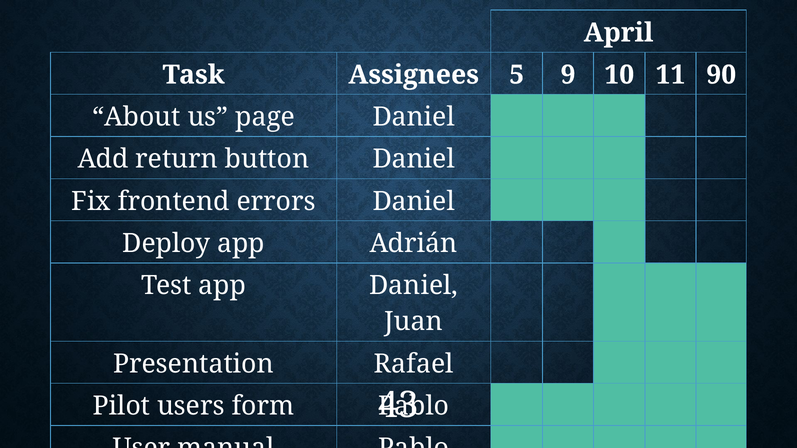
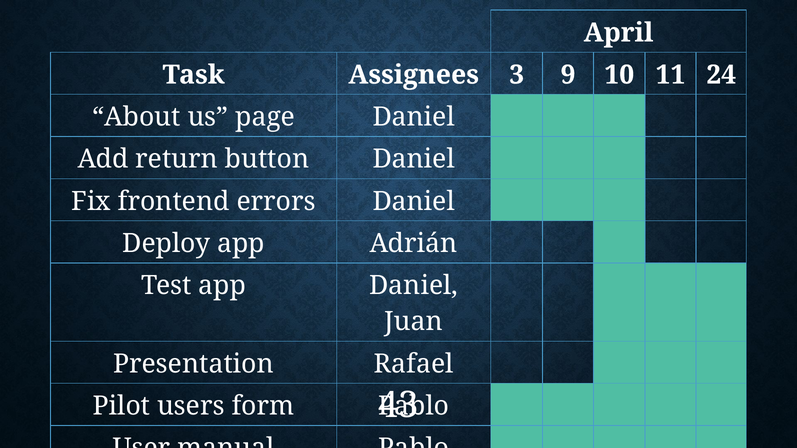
5: 5 -> 3
90: 90 -> 24
